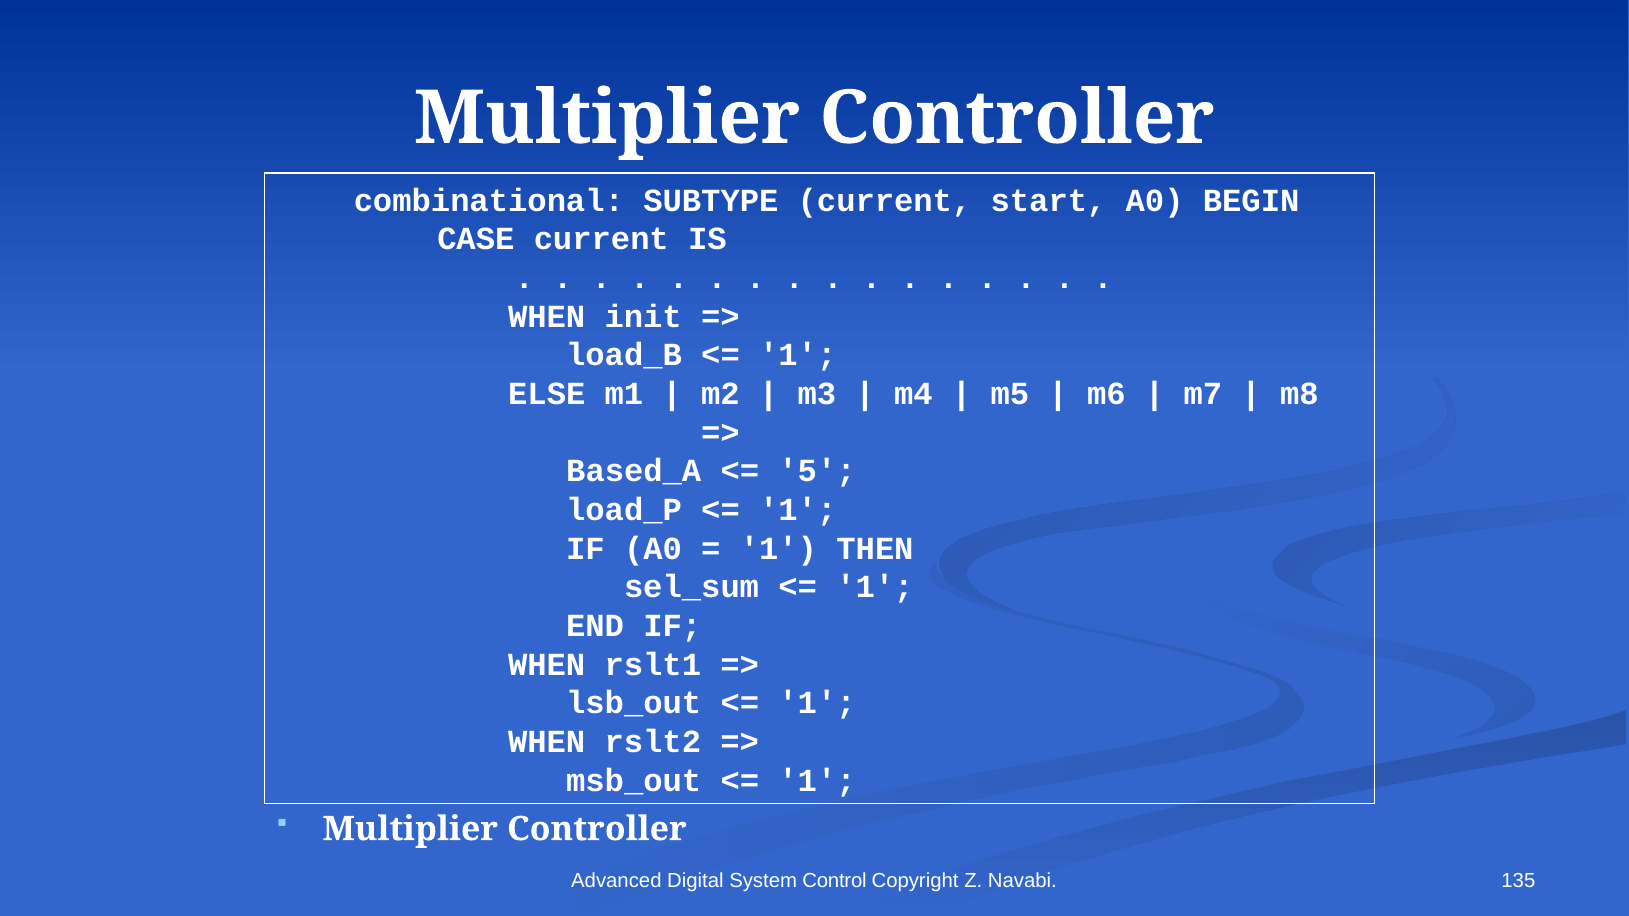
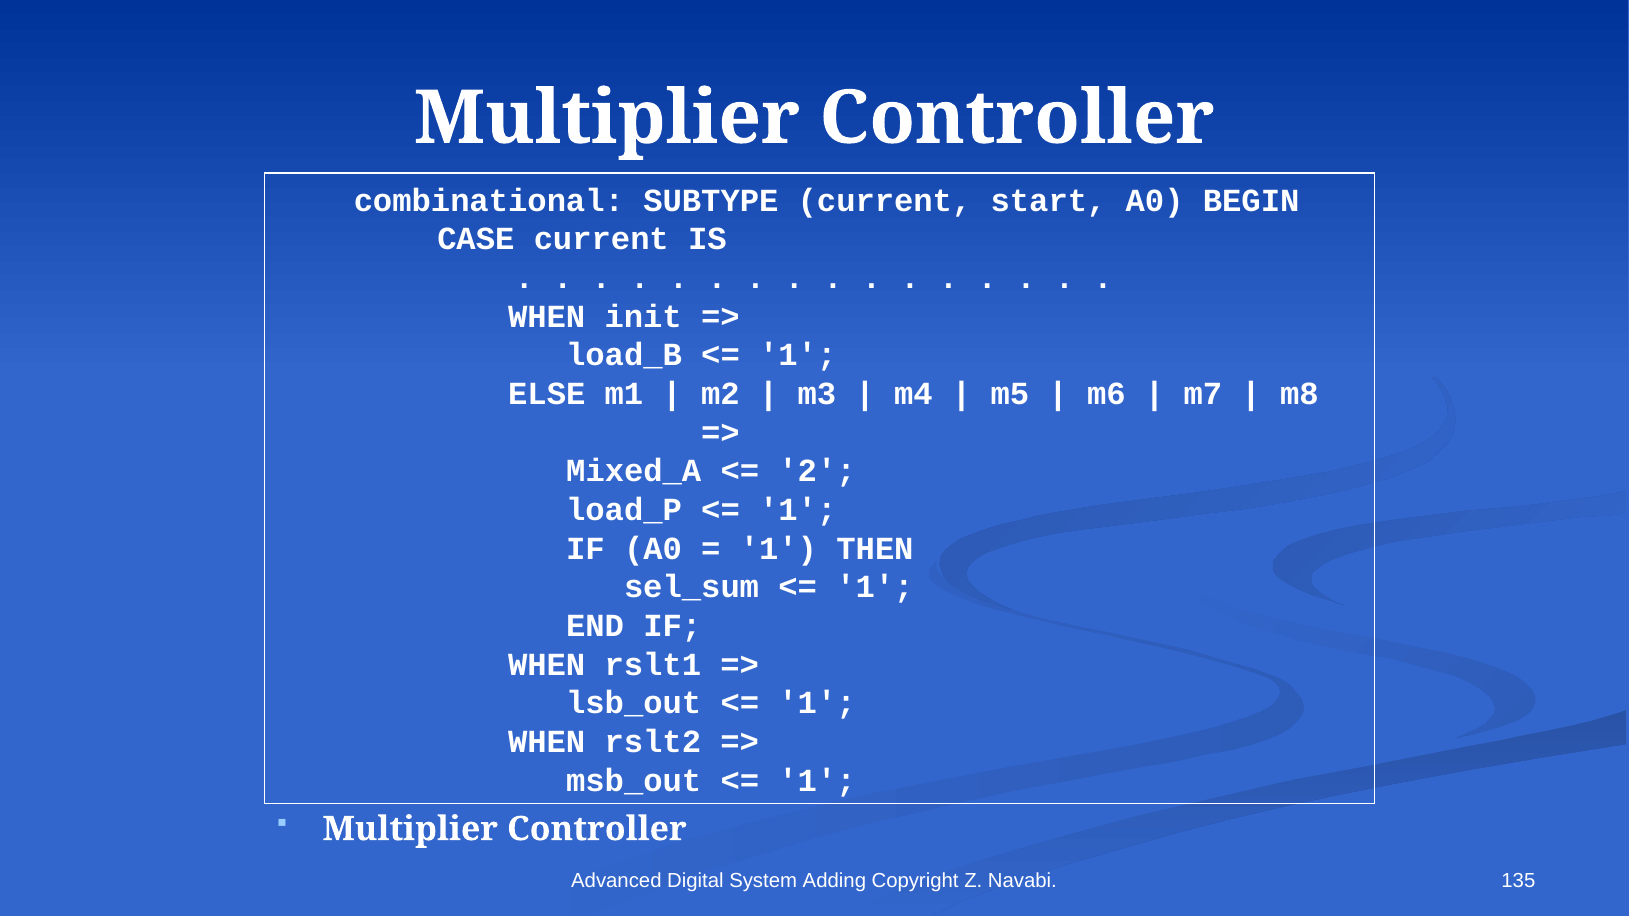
Based_A: Based_A -> Mixed_A
5: 5 -> 2
Control: Control -> Adding
